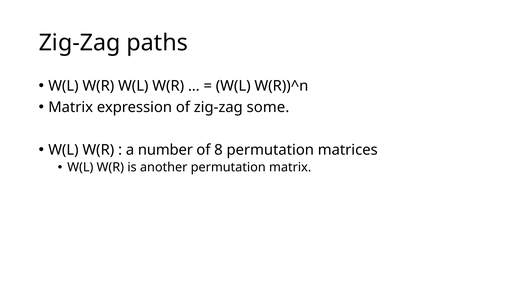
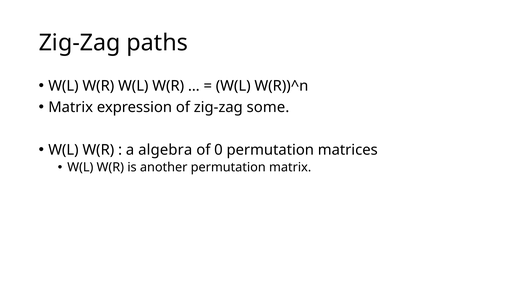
number: number -> algebra
8: 8 -> 0
